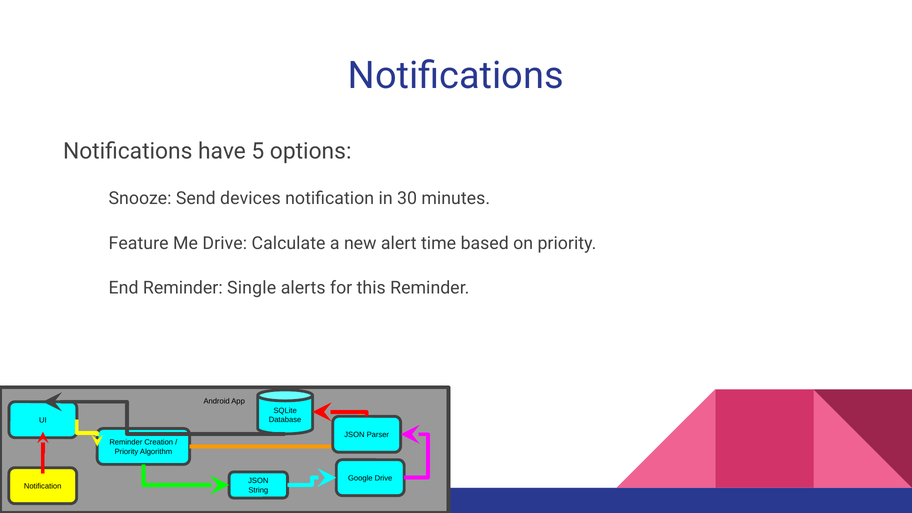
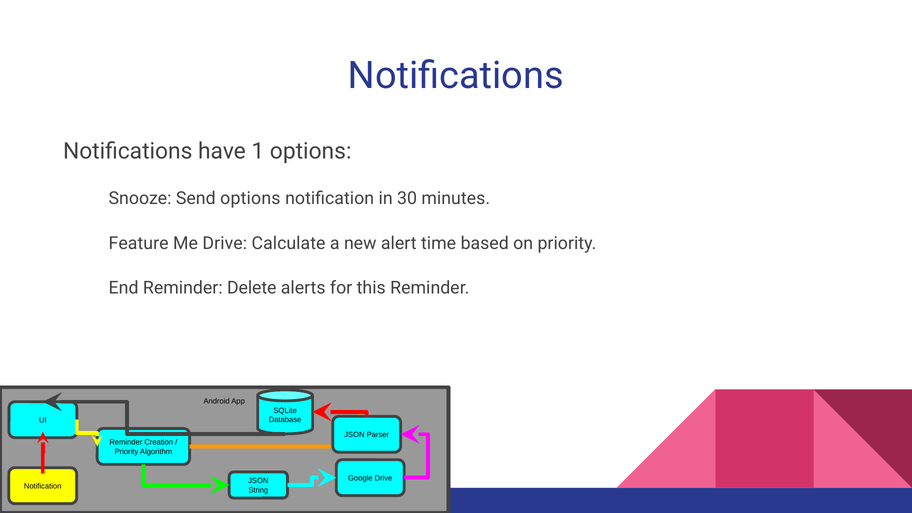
5: 5 -> 1
Send devices: devices -> options
Single: Single -> Delete
